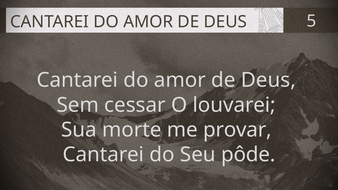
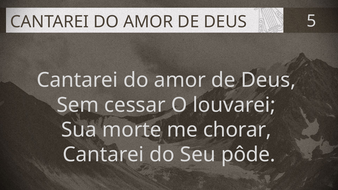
provar: provar -> chorar
